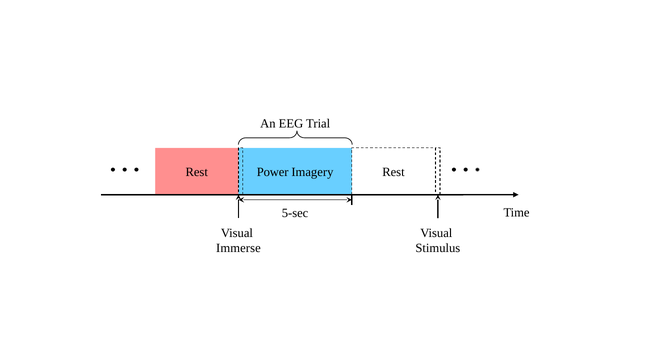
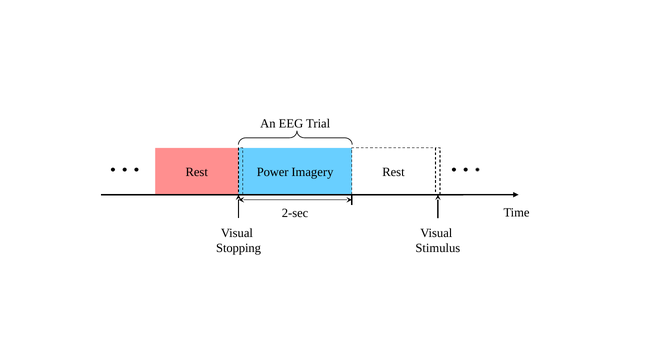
5-sec: 5-sec -> 2-sec
Immerse: Immerse -> Stopping
